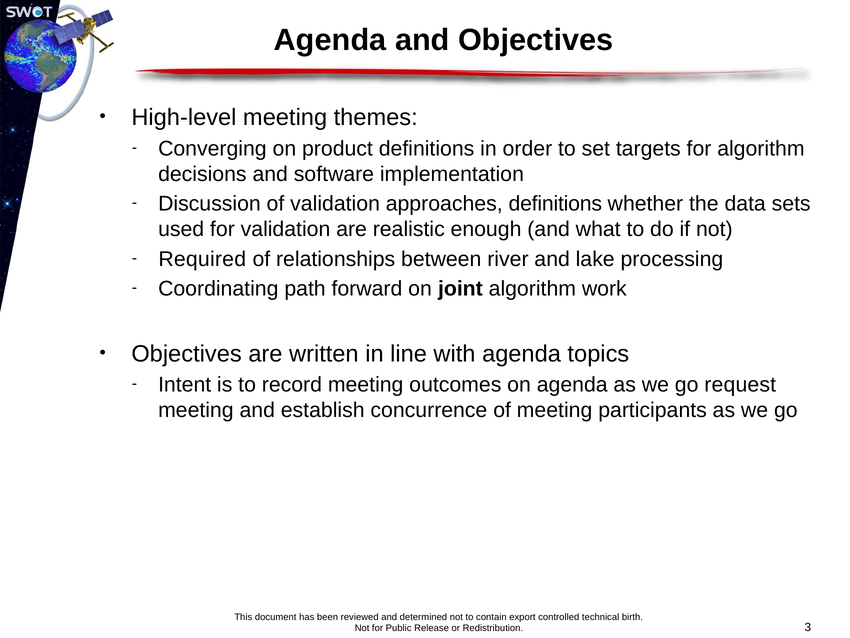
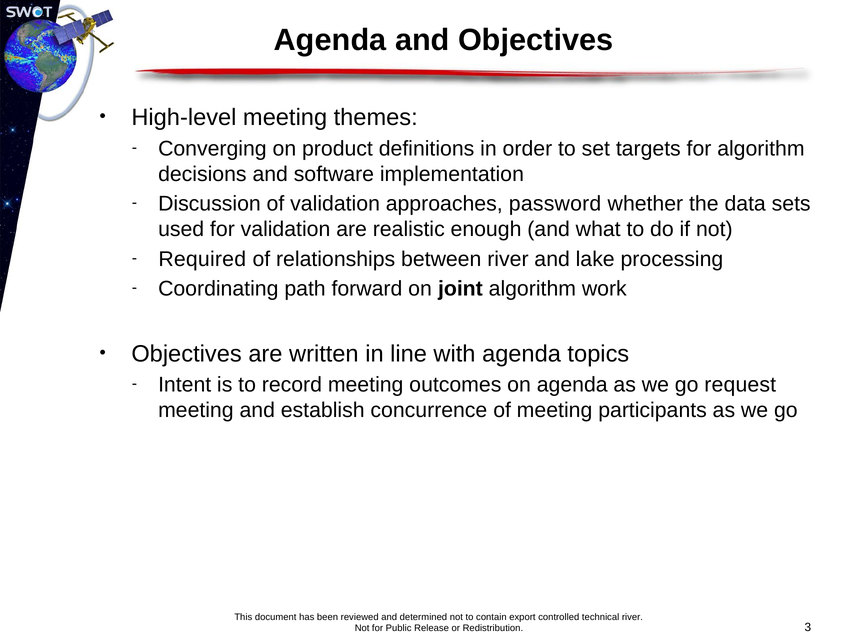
approaches definitions: definitions -> password
birth at (632, 617): birth -> river
